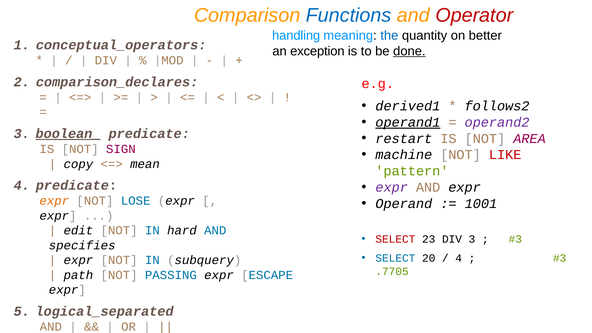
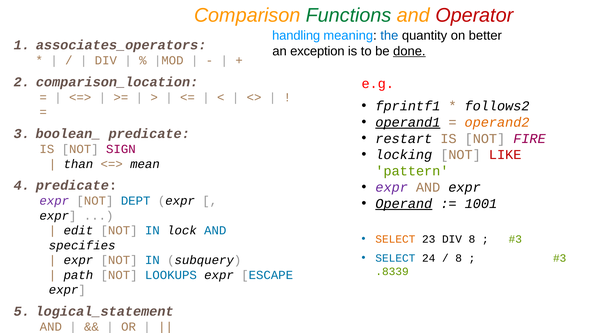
Functions colour: blue -> green
conceptual_operators: conceptual_operators -> associates_operators
comparison_declares: comparison_declares -> comparison_location
derived1: derived1 -> fprintf1
operand2 colour: purple -> orange
boolean_ underline: present -> none
AREA: AREA -> FIRE
machine: machine -> locking
copy: copy -> than
expr at (54, 201) colour: orange -> purple
LOSE: LOSE -> DEPT
Operand underline: none -> present
hard: hard -> lock
SELECT at (395, 239) colour: red -> orange
DIV 3: 3 -> 8
20: 20 -> 24
4 at (459, 258): 4 -> 8
.7705: .7705 -> .8339
PASSING: PASSING -> LOOKUPS
logical_separated: logical_separated -> logical_statement
